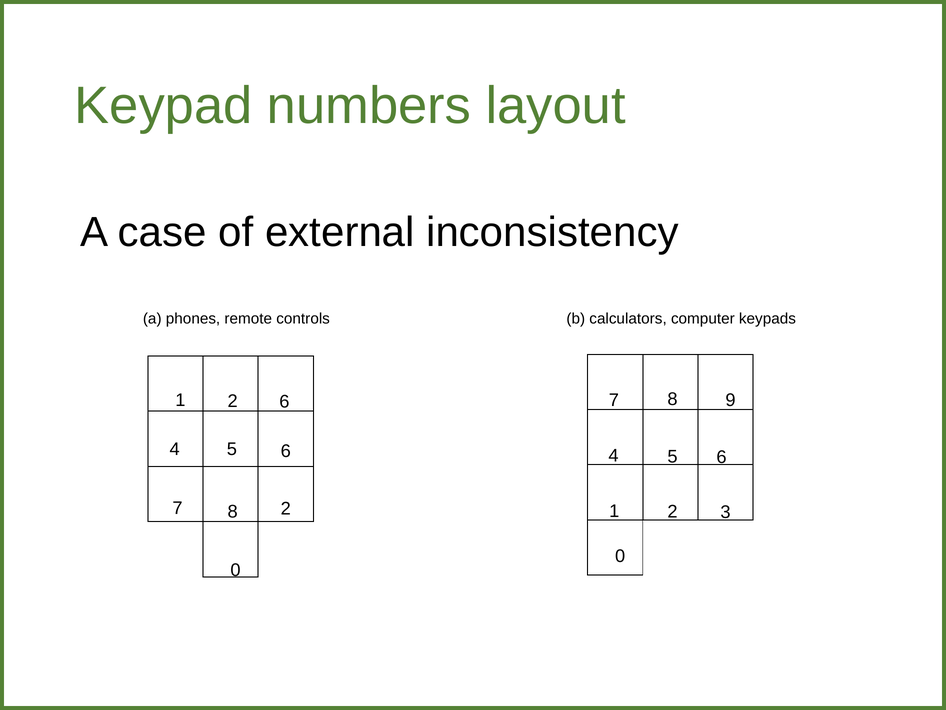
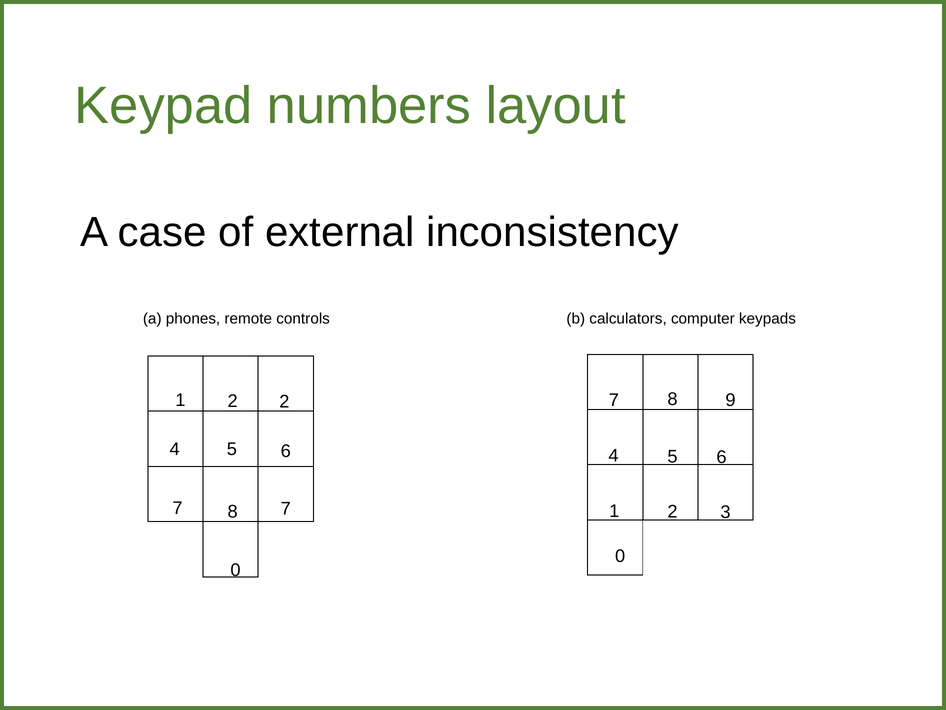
2 6: 6 -> 2
8 2: 2 -> 7
